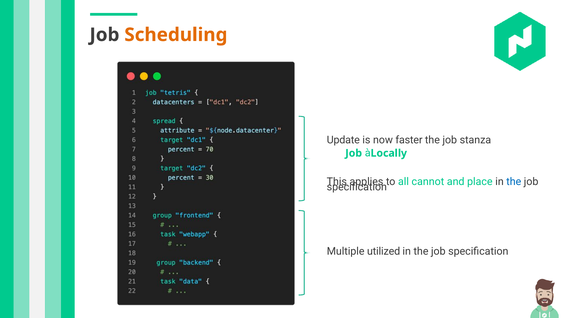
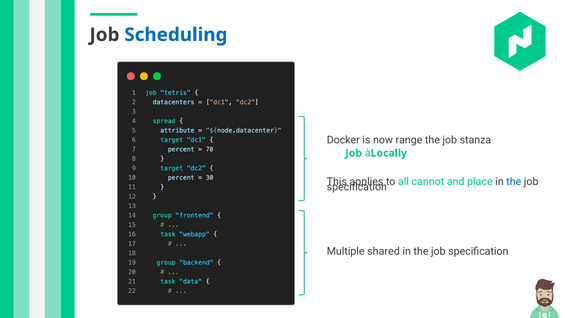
Scheduling colour: orange -> blue
Update: Update -> Docker
faster: faster -> range
utilized: utilized -> shared
